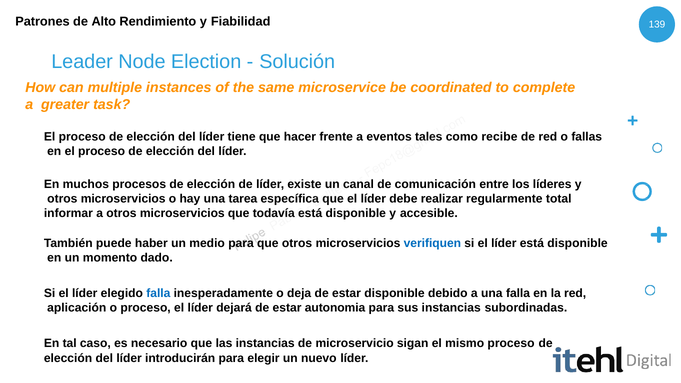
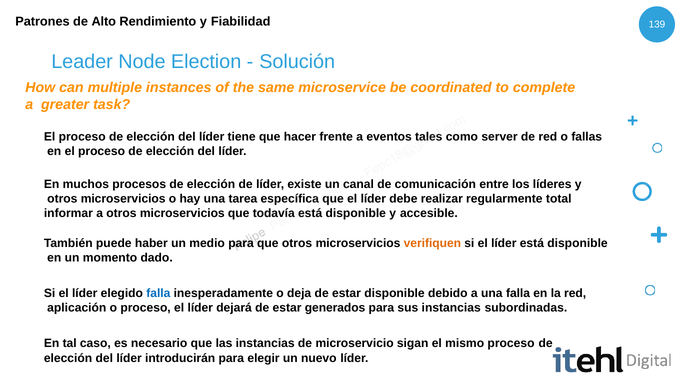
recibe: recibe -> server
verifiquen colour: blue -> orange
autonomia: autonomia -> generados
